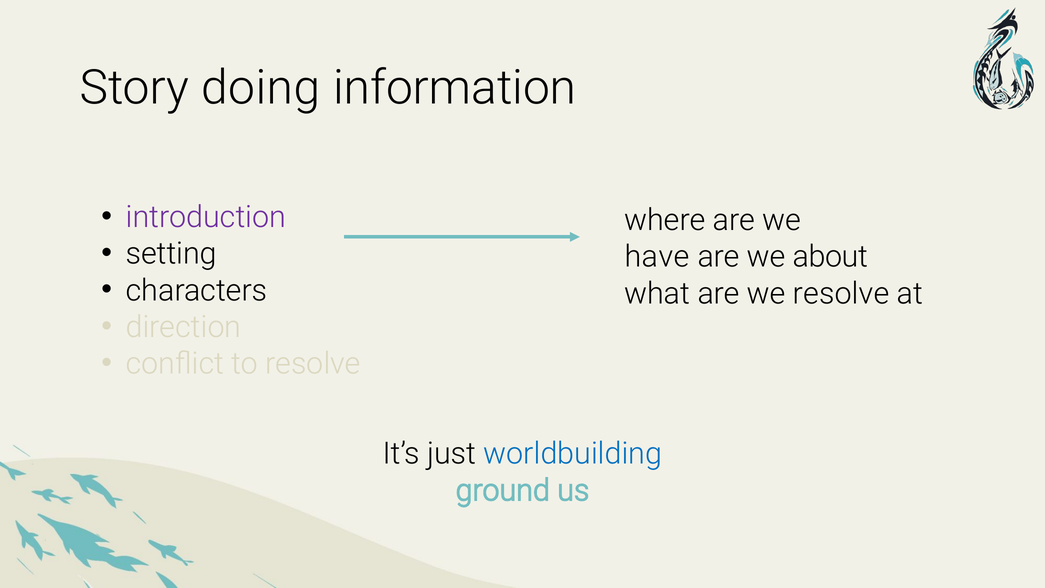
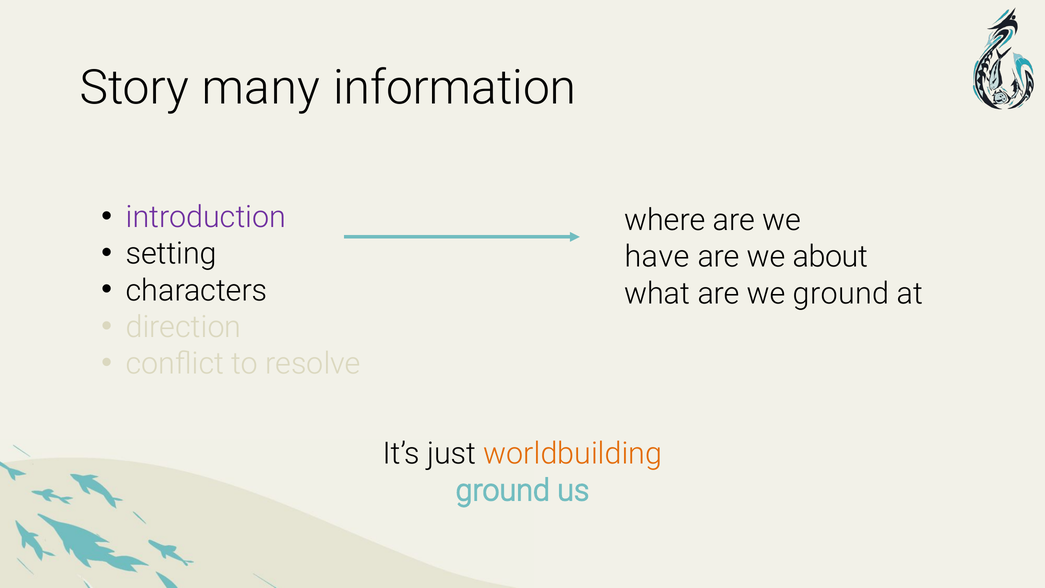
doing: doing -> many
we resolve: resolve -> ground
worldbuilding colour: blue -> orange
